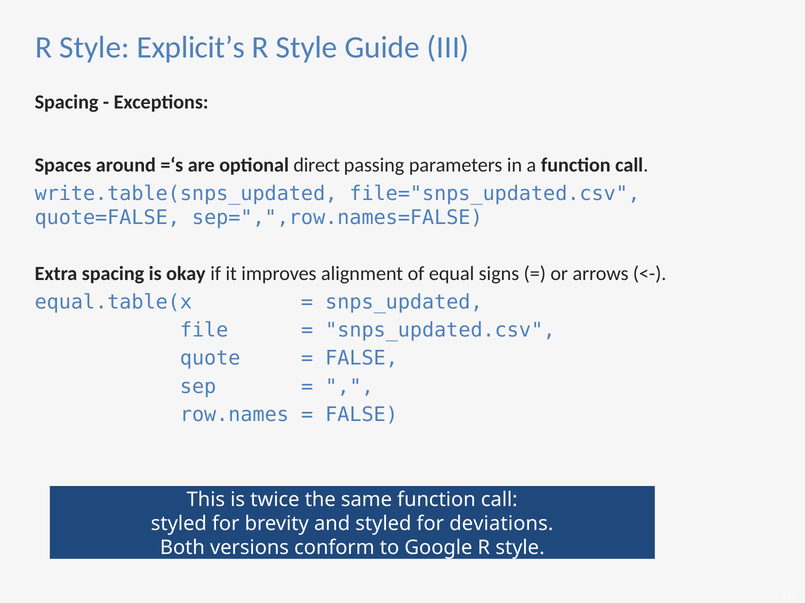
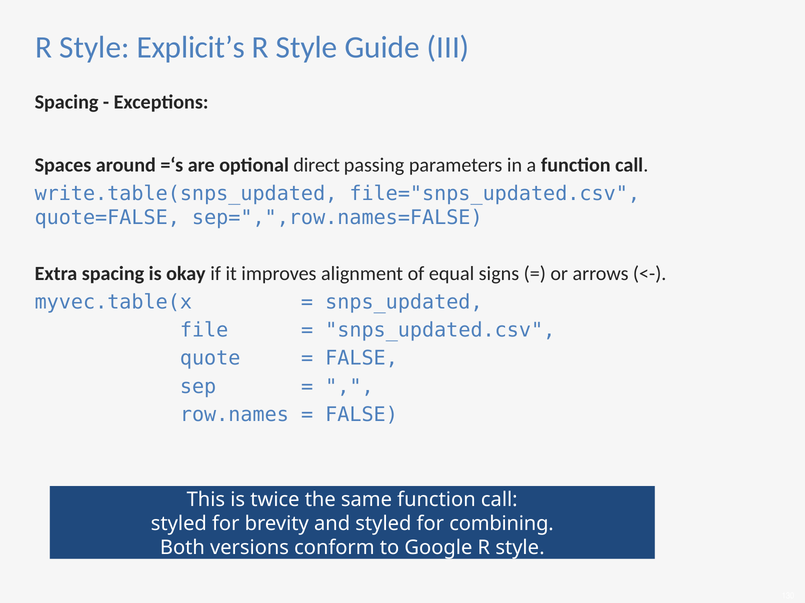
equal.table(x: equal.table(x -> myvec.table(x
deviations: deviations -> combining
